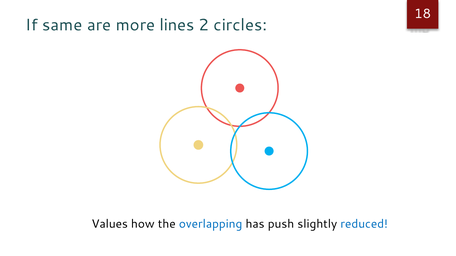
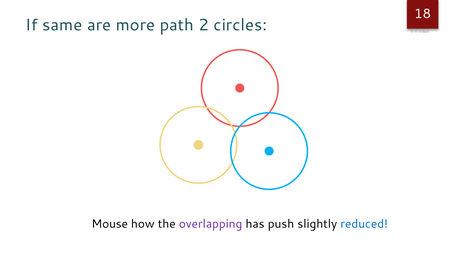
lines: lines -> path
Values: Values -> Mouse
overlapping colour: blue -> purple
